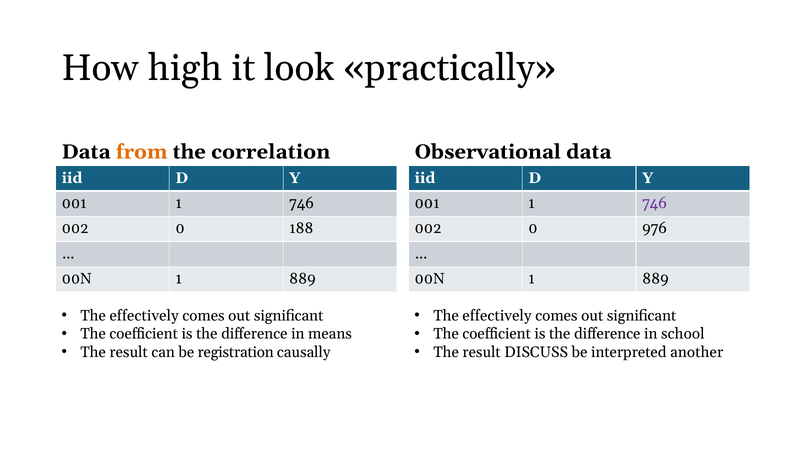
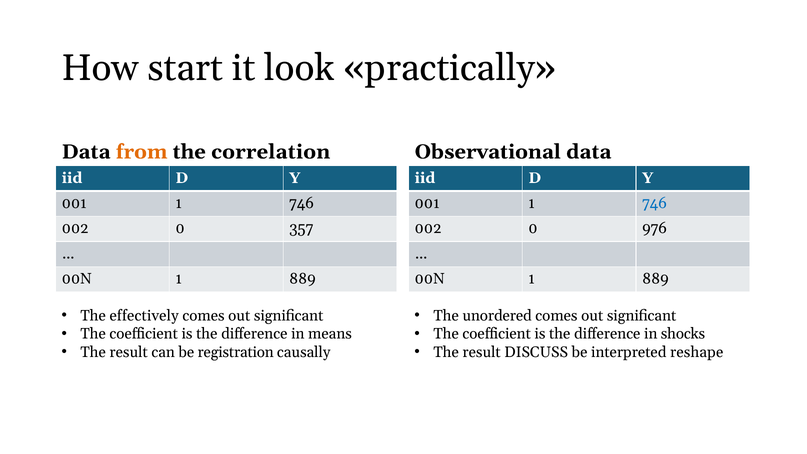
high: high -> start
746 at (654, 203) colour: purple -> blue
188: 188 -> 357
effectively at (497, 316): effectively -> unordered
school: school -> shocks
another: another -> reshape
